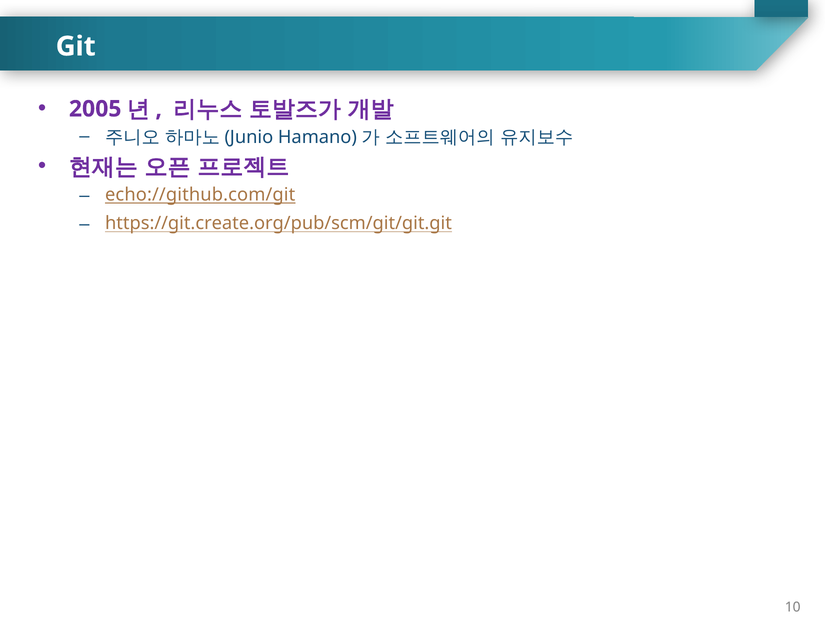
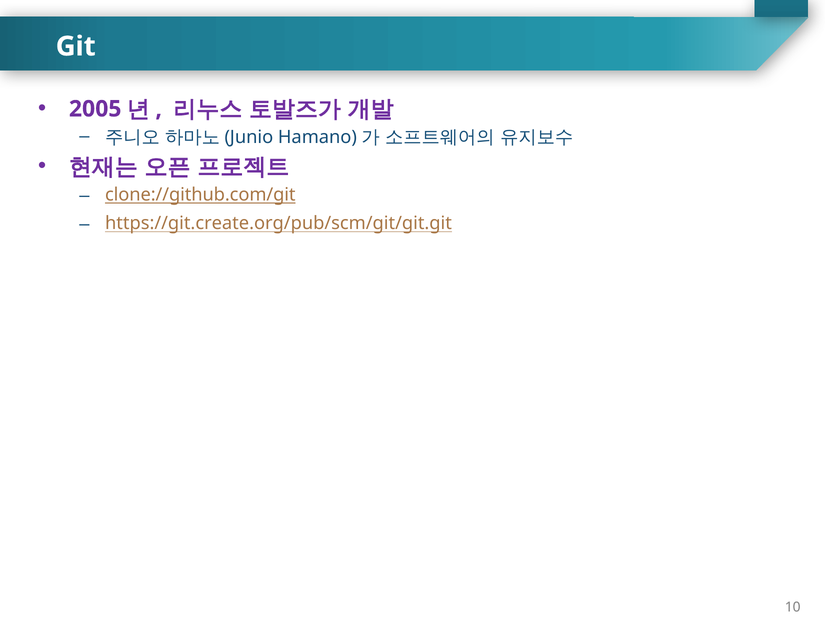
echo://github.com/git: echo://github.com/git -> clone://github.com/git
